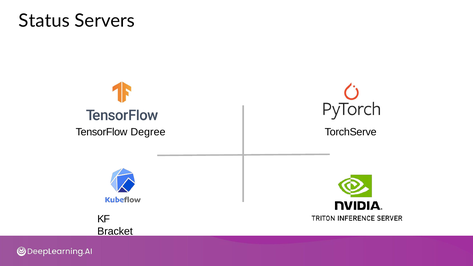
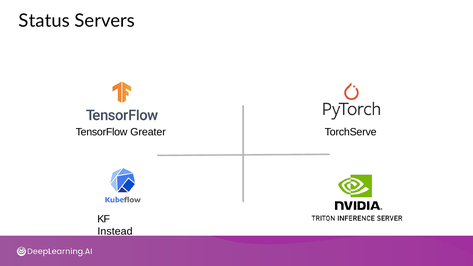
Degree: Degree -> Greater
Bracket: Bracket -> Instead
